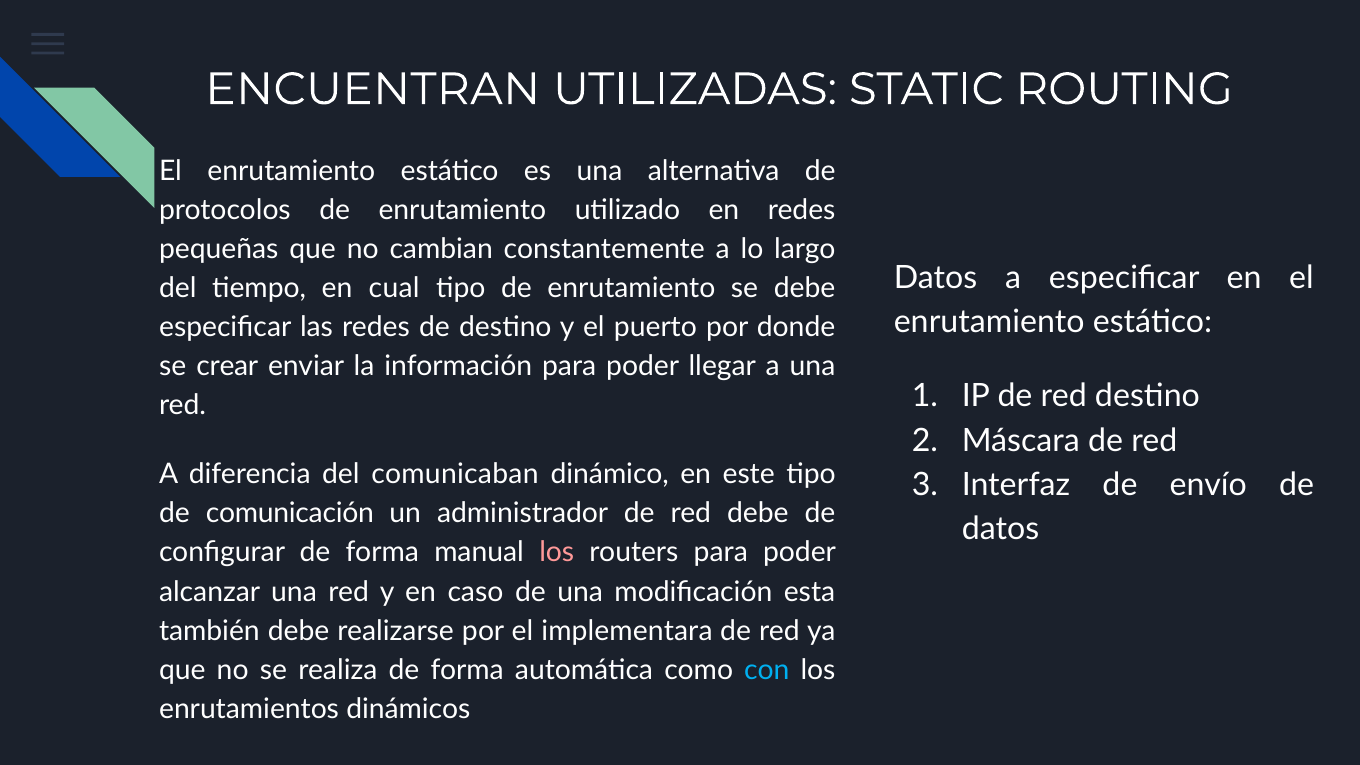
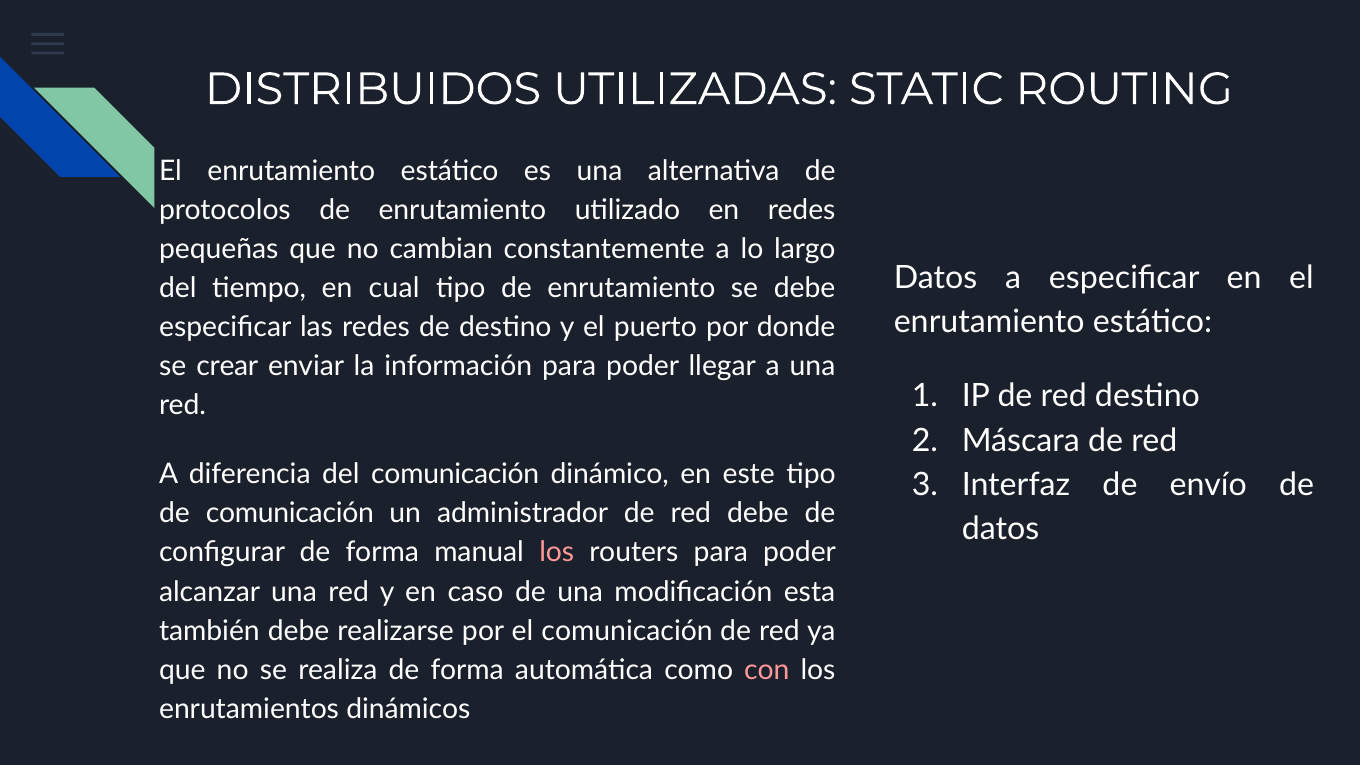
ENCUENTRAN: ENCUENTRAN -> DISTRIBUIDOS
del comunicaban: comunicaban -> comunicación
el implementara: implementara -> comunicación
con colour: light blue -> pink
